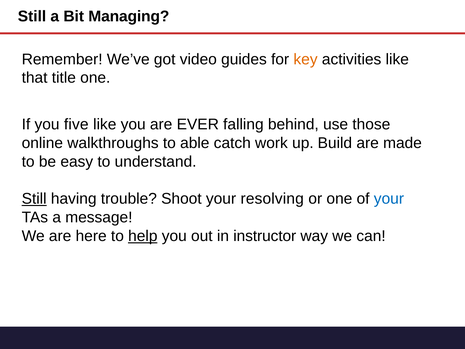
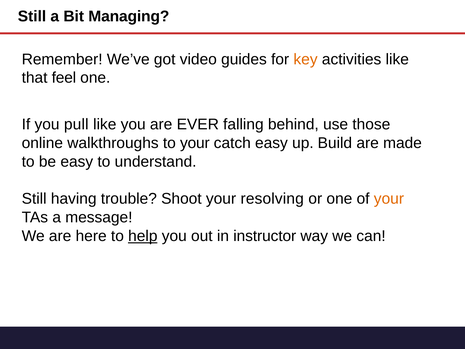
title: title -> feel
five: five -> pull
to able: able -> your
catch work: work -> easy
Still at (34, 199) underline: present -> none
your at (389, 199) colour: blue -> orange
